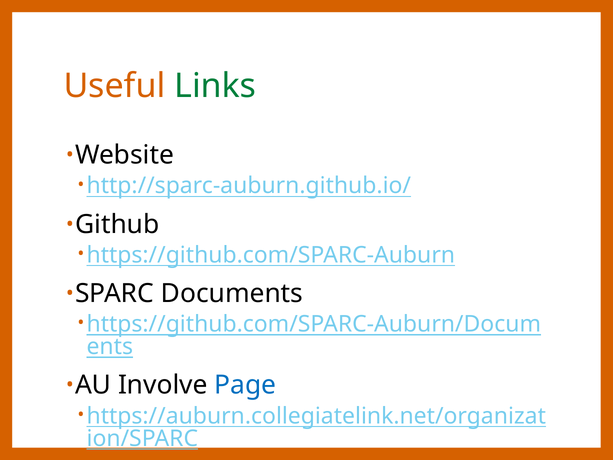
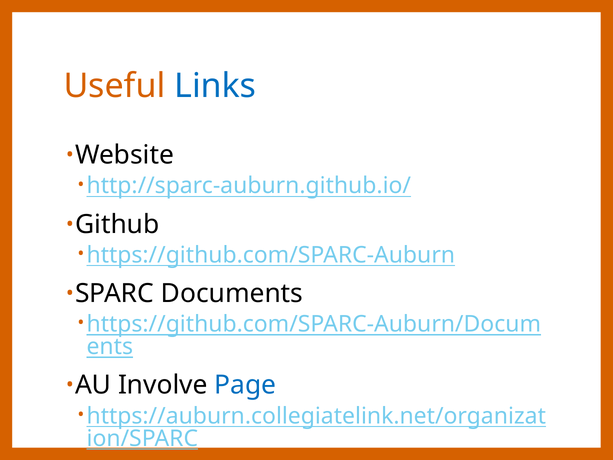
Links colour: green -> blue
